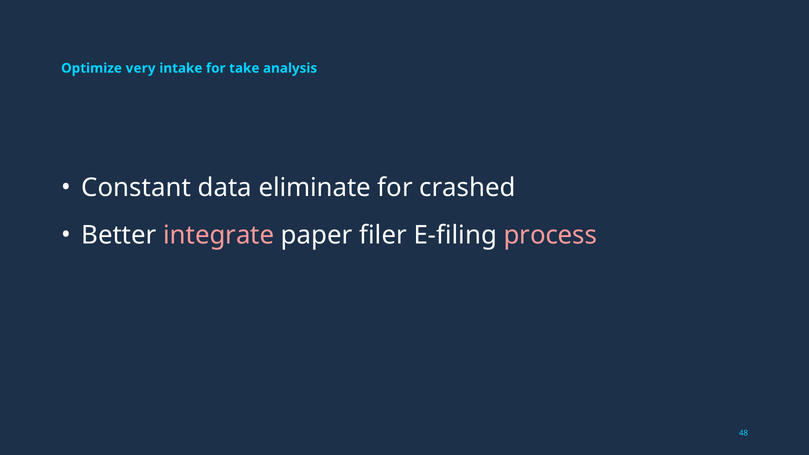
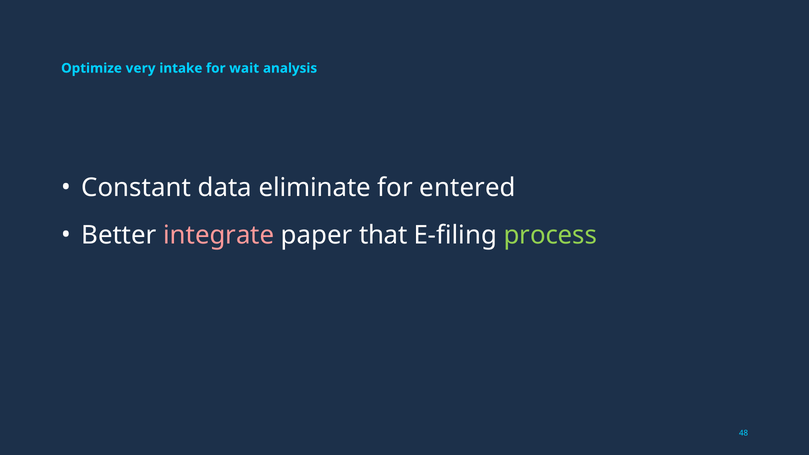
take: take -> wait
crashed: crashed -> entered
filer: filer -> that
process colour: pink -> light green
